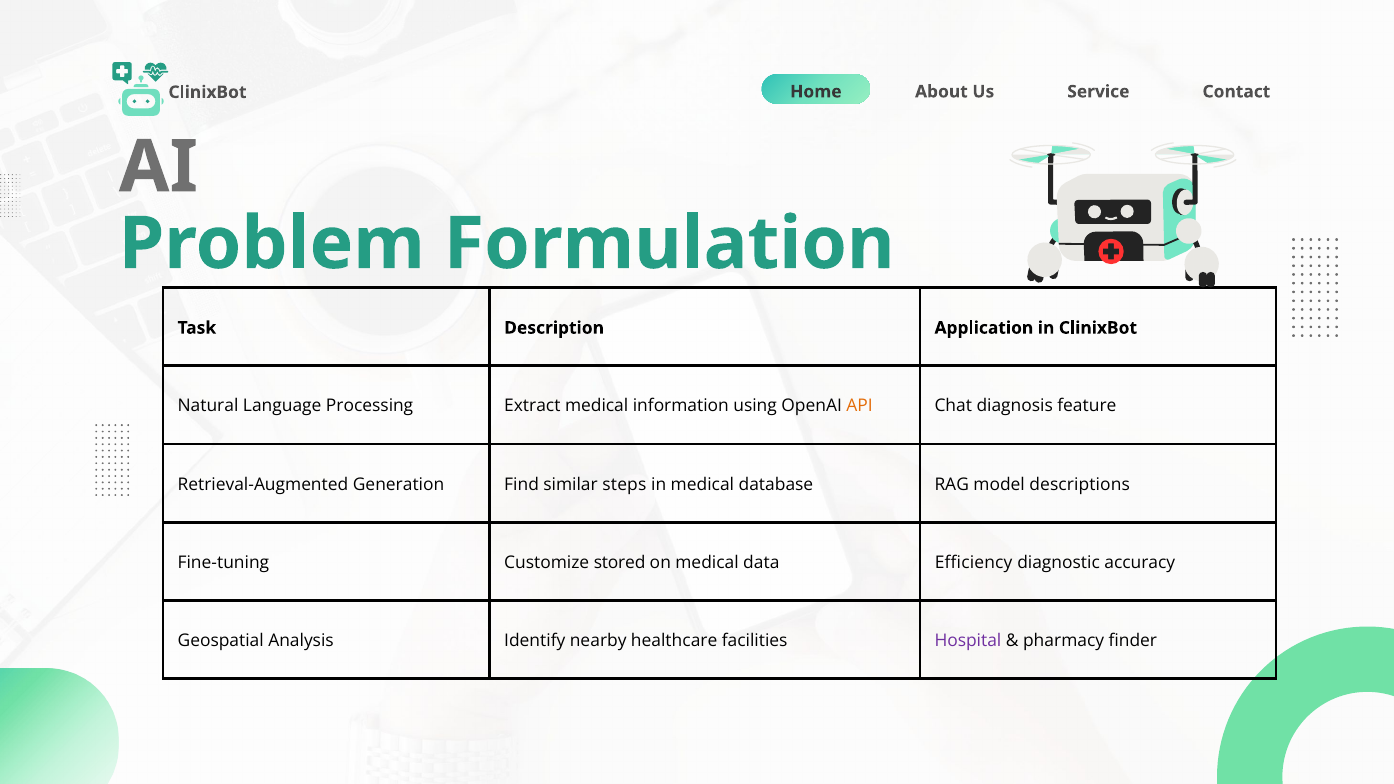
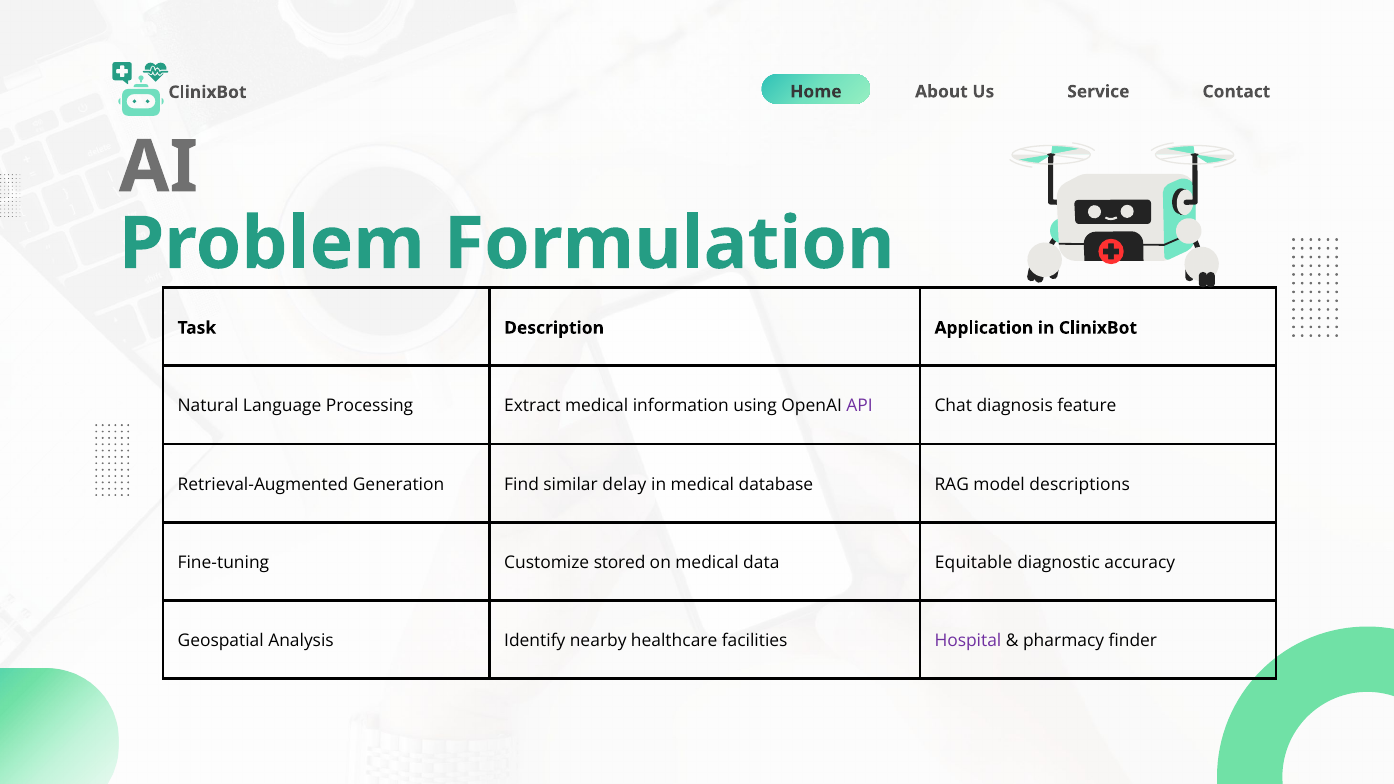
API colour: orange -> purple
steps: steps -> delay
Efficiency: Efficiency -> Equitable
